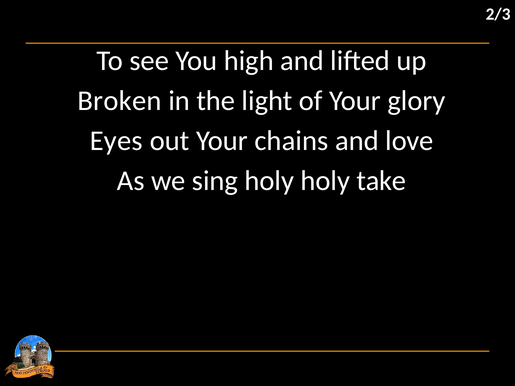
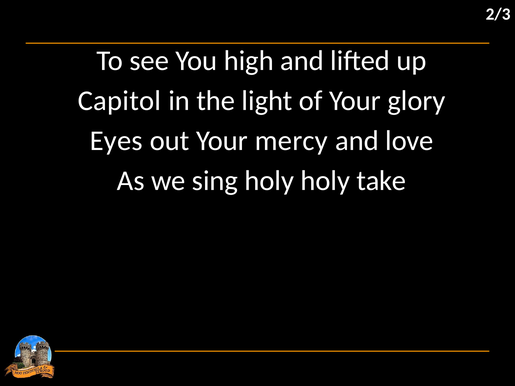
Broken: Broken -> Capitol
chains: chains -> mercy
